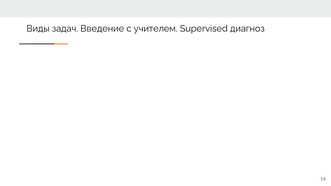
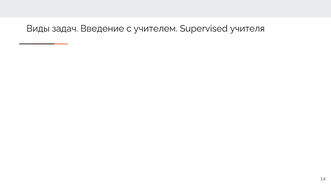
диагноз: диагноз -> учителя
